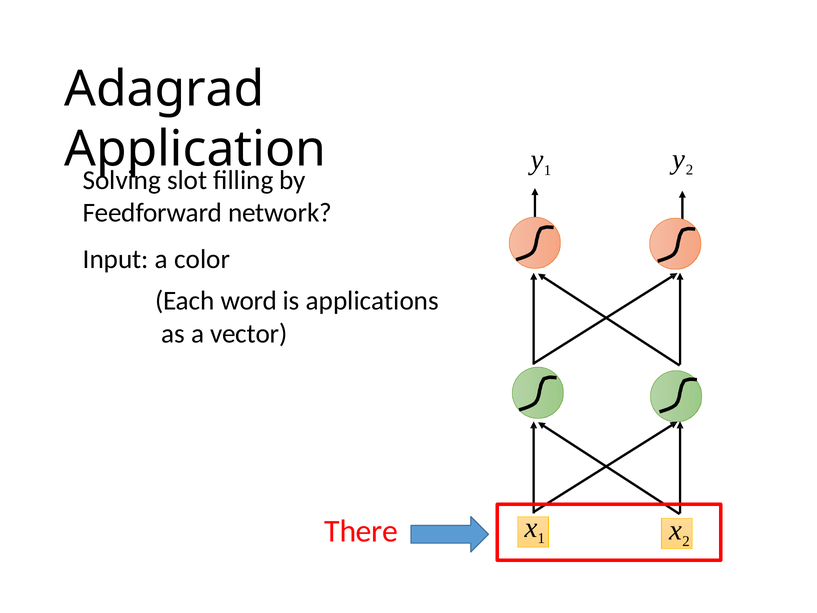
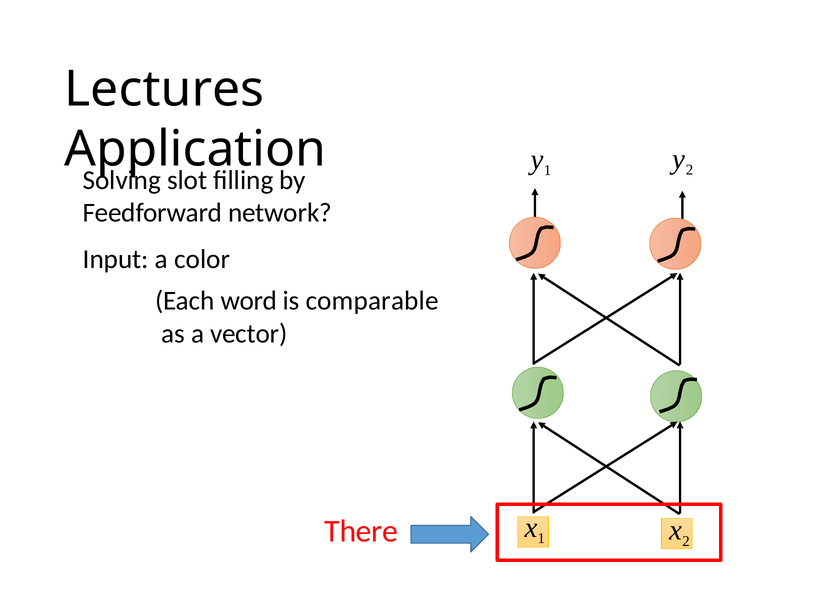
Adagrad: Adagrad -> Lectures
applications: applications -> comparable
